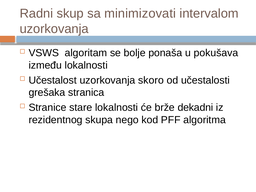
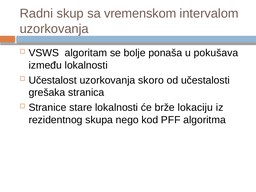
minimizovati: minimizovati -> vremenskom
dekadni: dekadni -> lokaciju
